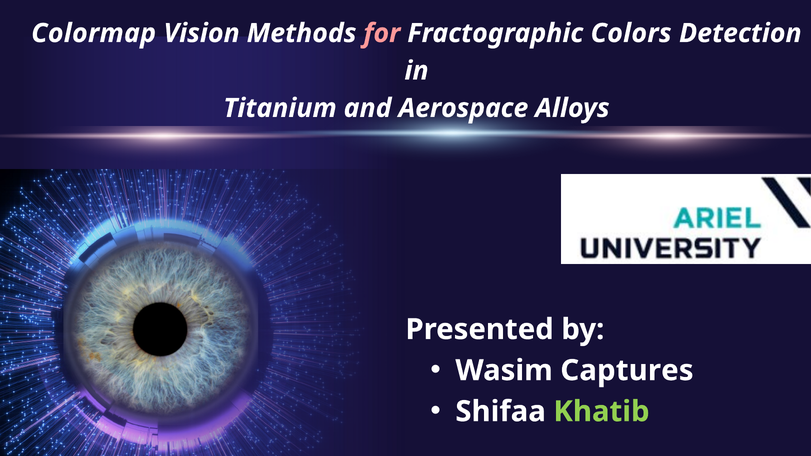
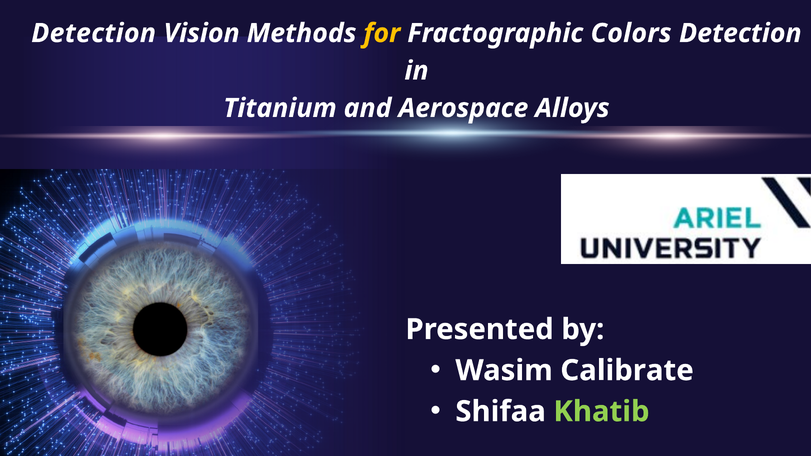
Colormap at (94, 33): Colormap -> Detection
for colour: pink -> yellow
Captures: Captures -> Calibrate
